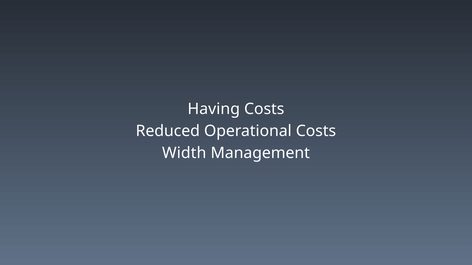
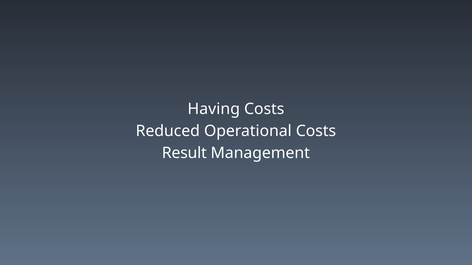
Width: Width -> Result
